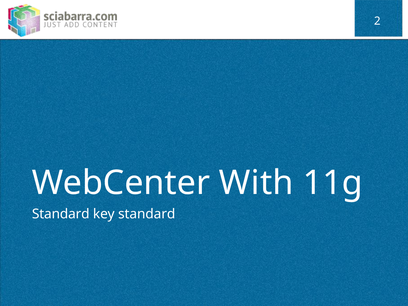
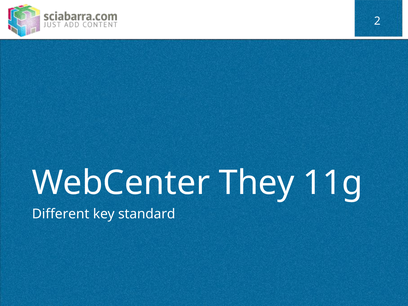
With: With -> They
Standard at (61, 214): Standard -> Different
